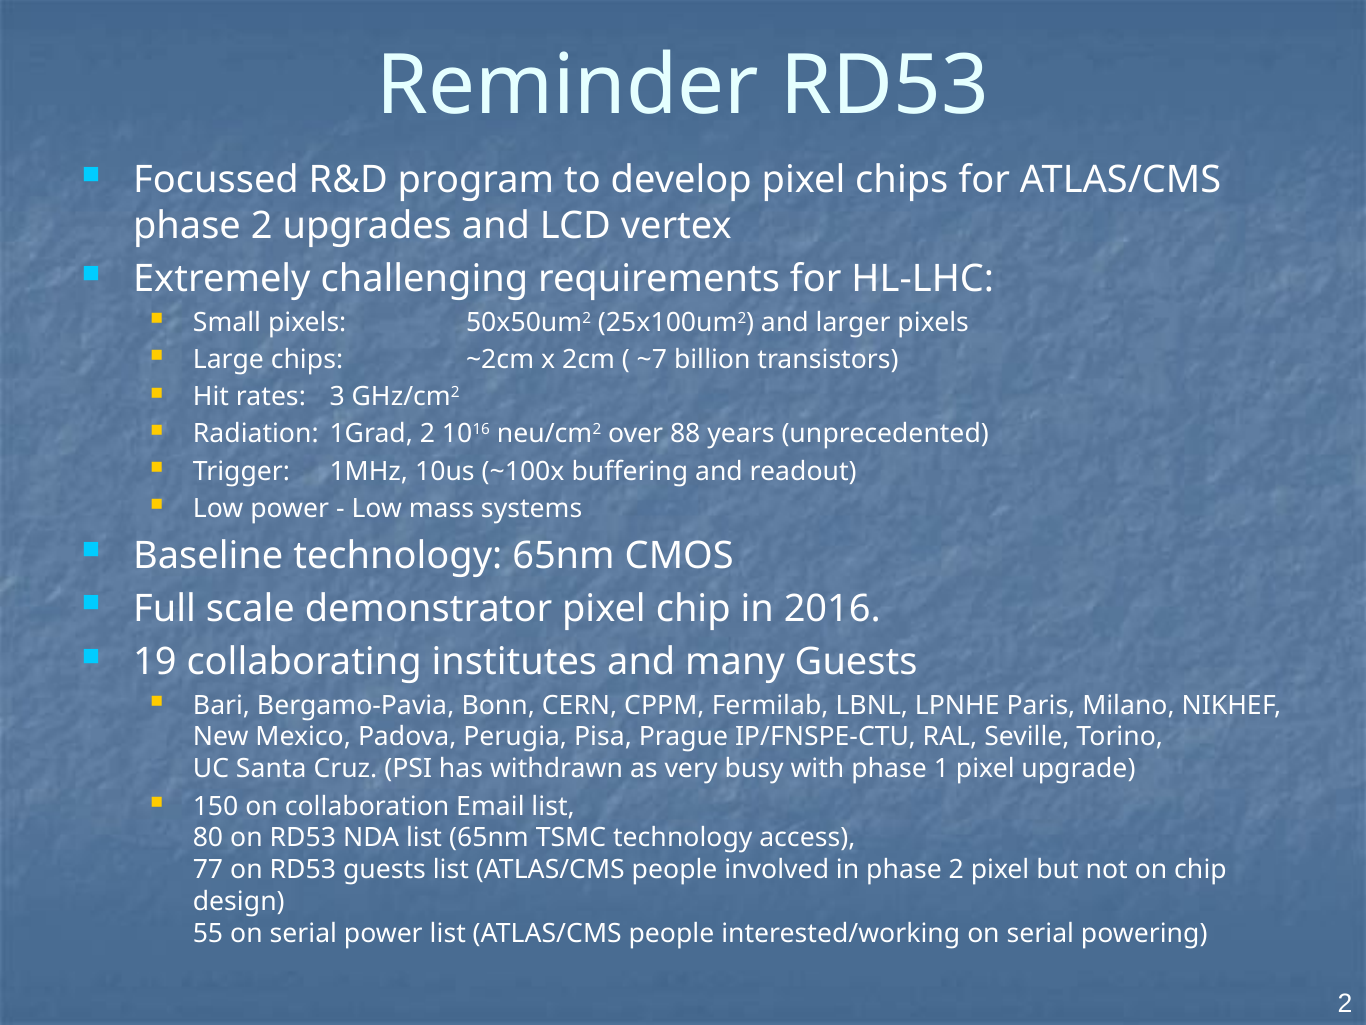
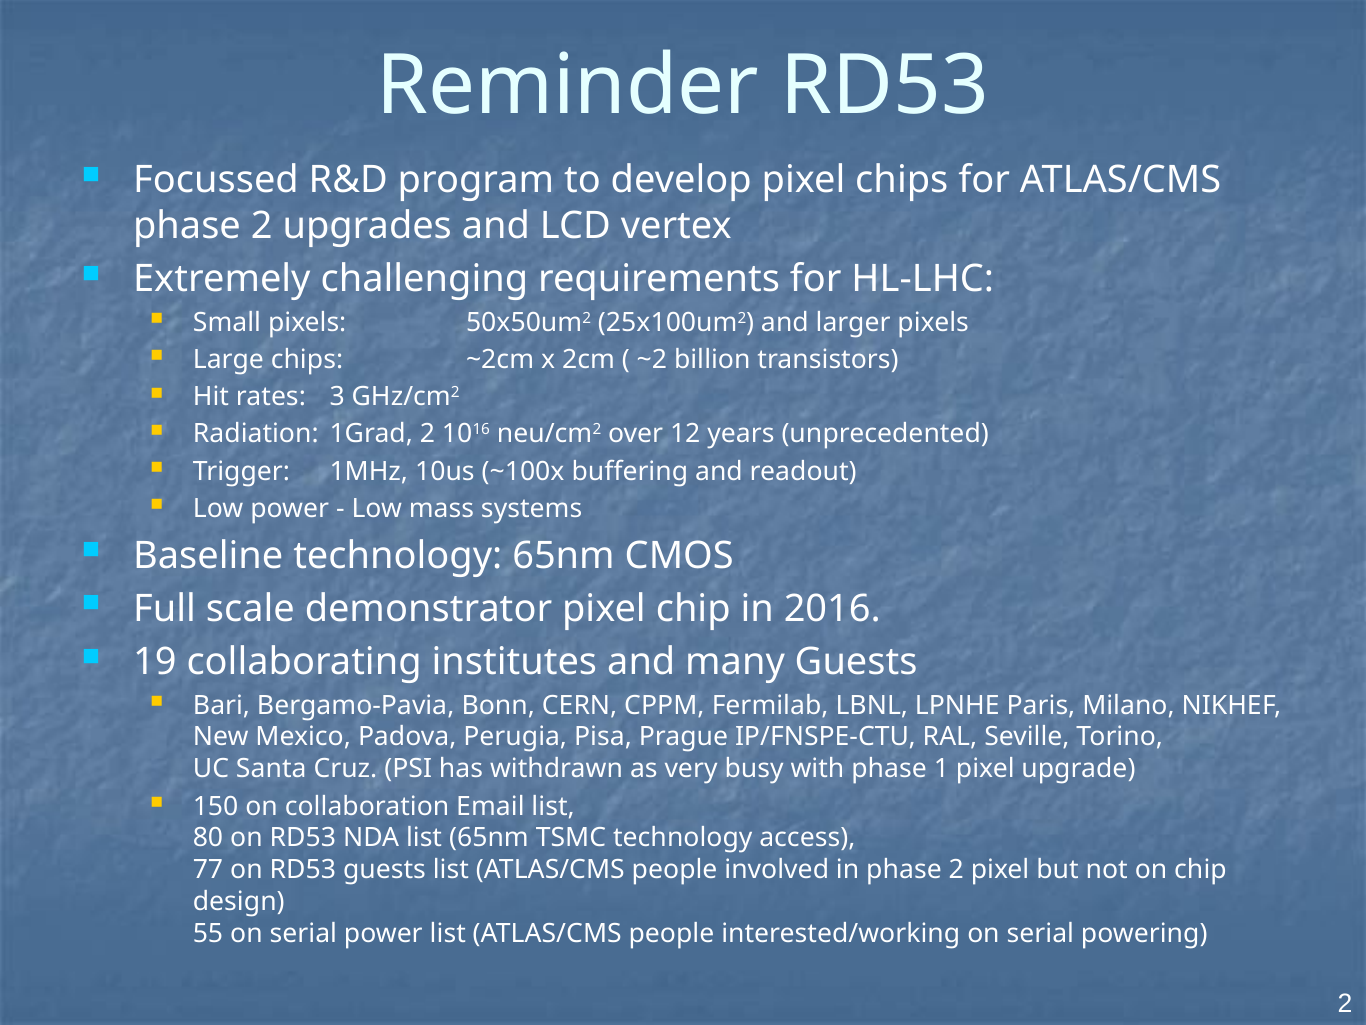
~7: ~7 -> ~2
88: 88 -> 12
